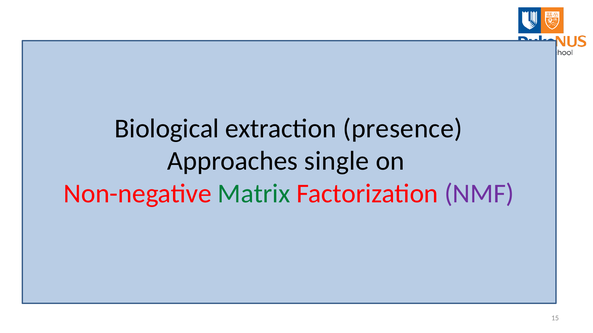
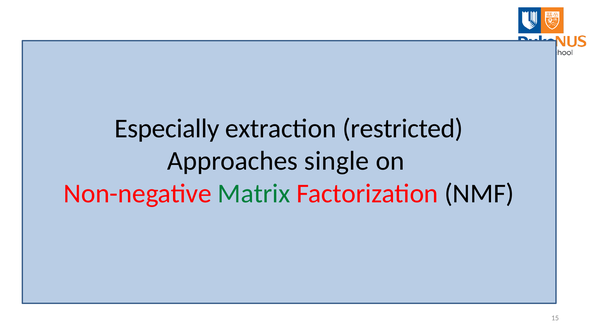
Biological: Biological -> Especially
presence: presence -> restricted
NMF colour: purple -> black
